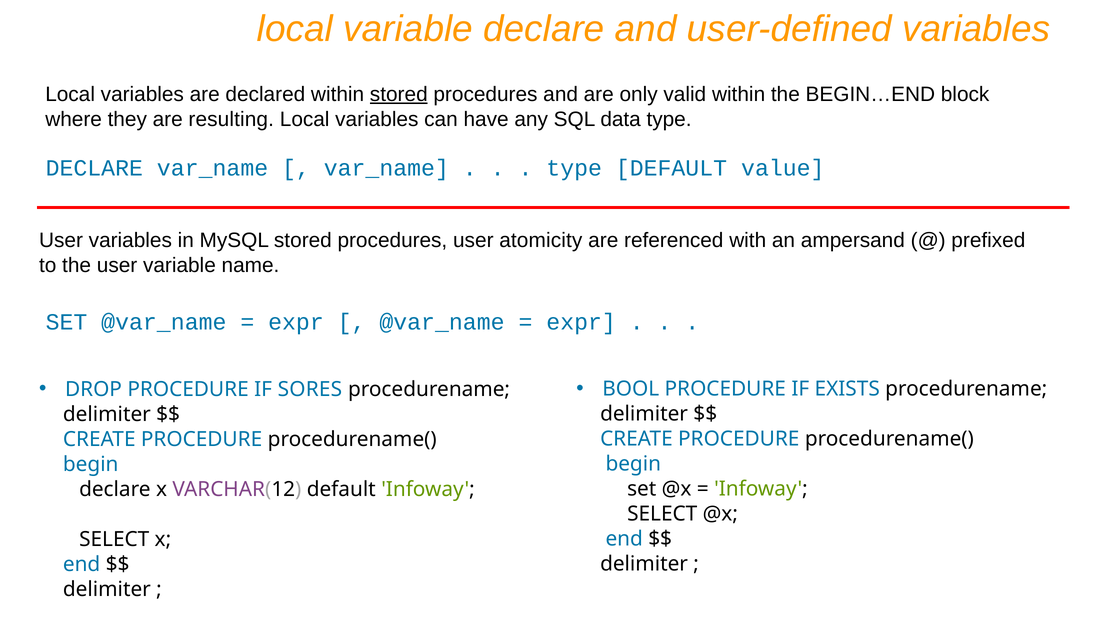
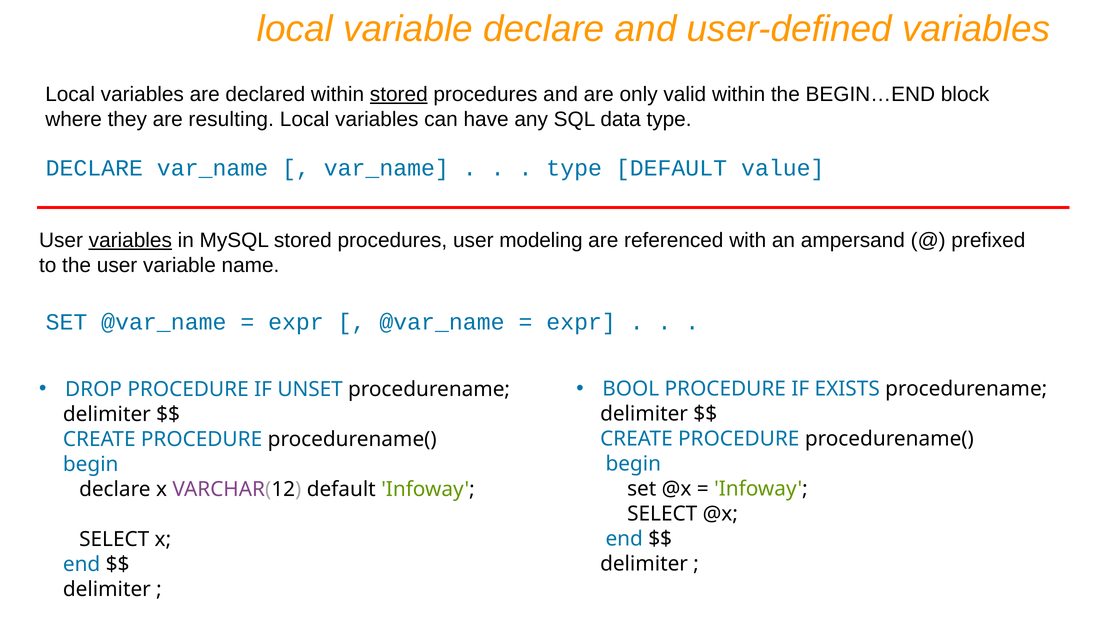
variables at (130, 240) underline: none -> present
atomicity: atomicity -> modeling
SORES: SORES -> UNSET
